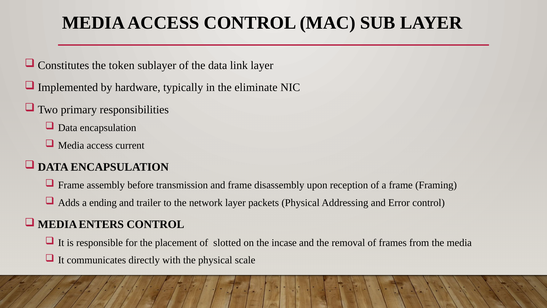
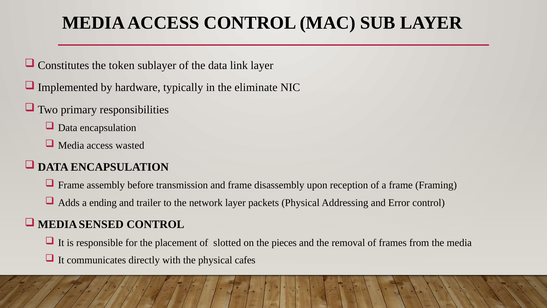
current: current -> wasted
ENTERS: ENTERS -> SENSED
incase: incase -> pieces
scale: scale -> cafes
